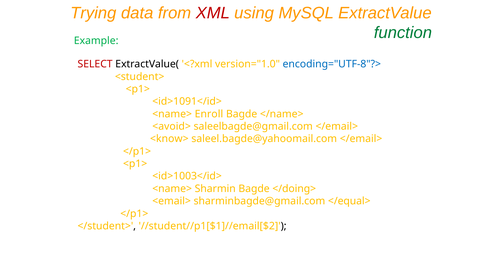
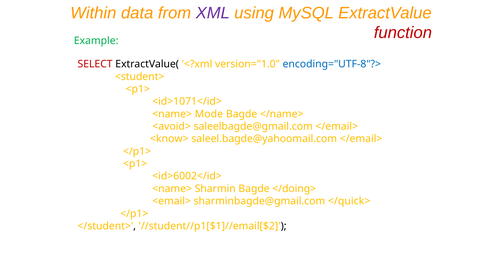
Trying: Trying -> Within
XML colour: red -> purple
function colour: green -> red
<id>1091</id>: <id>1091</id> -> <id>1071</id>
Enroll: Enroll -> Mode
<id>1003</id>: <id>1003</id> -> <id>6002</id>
</equal>: </equal> -> </quick>
